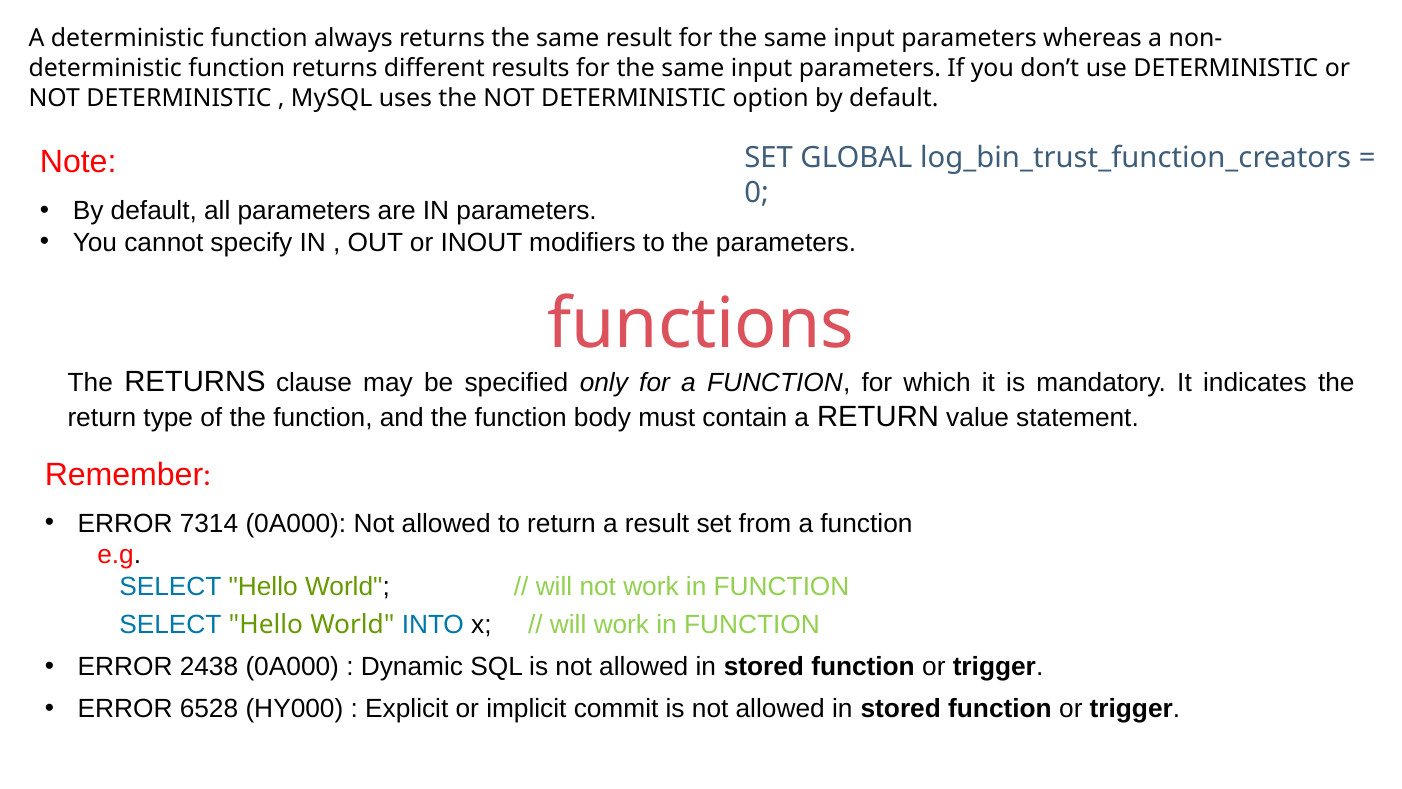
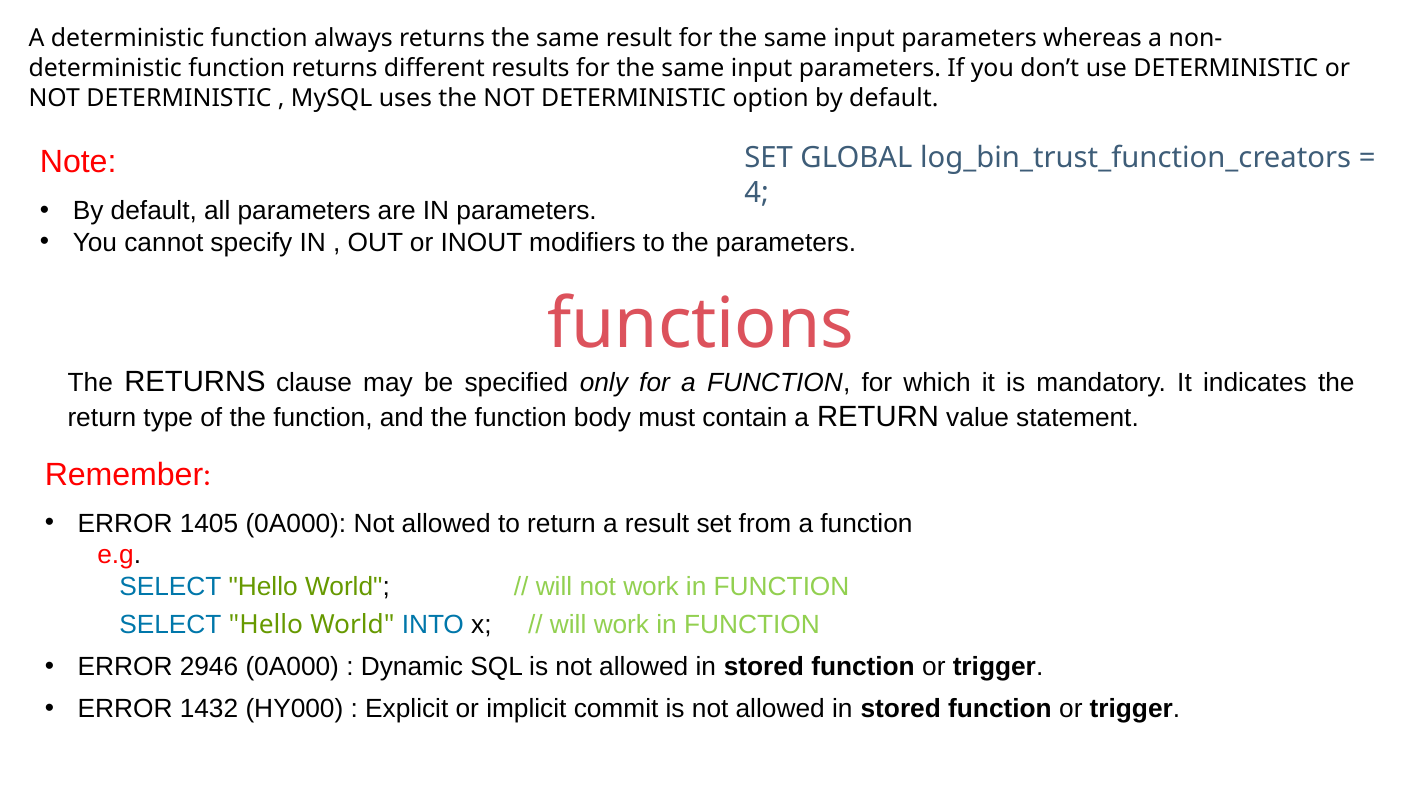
0: 0 -> 4
7314: 7314 -> 1405
2438: 2438 -> 2946
6528: 6528 -> 1432
